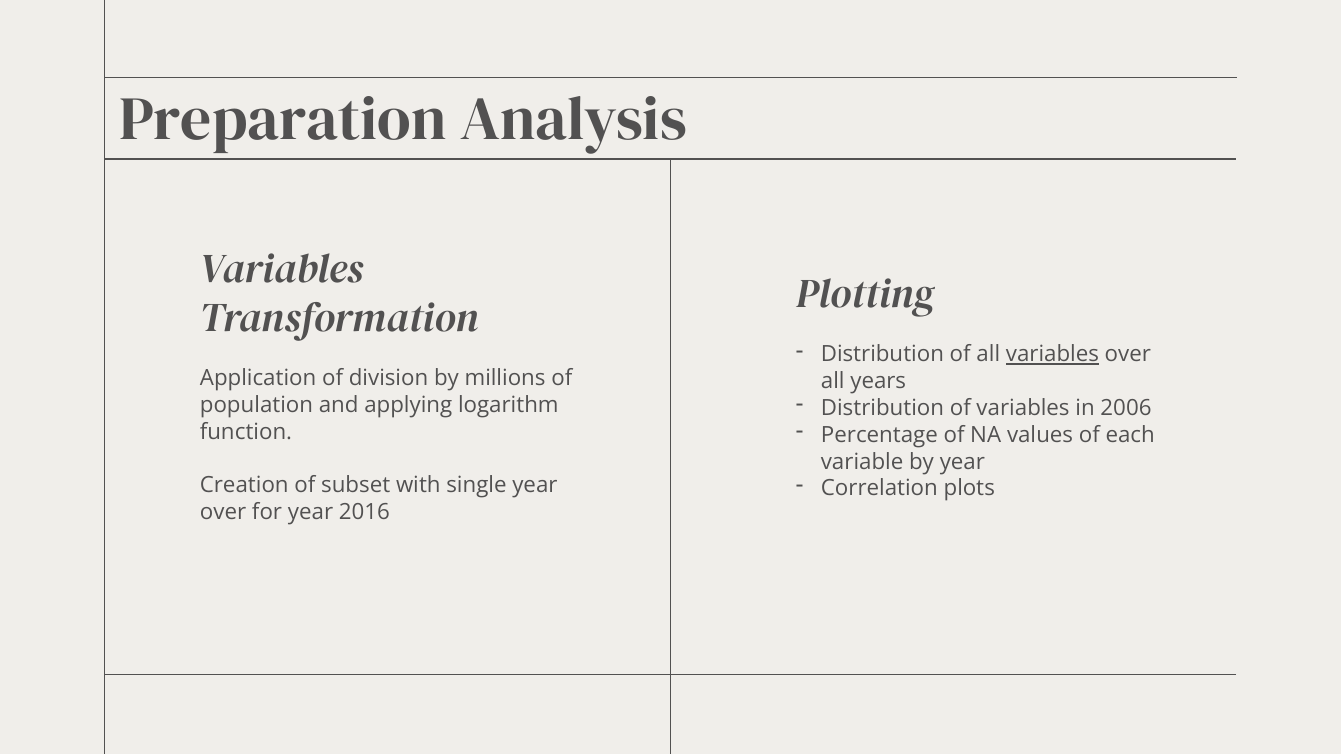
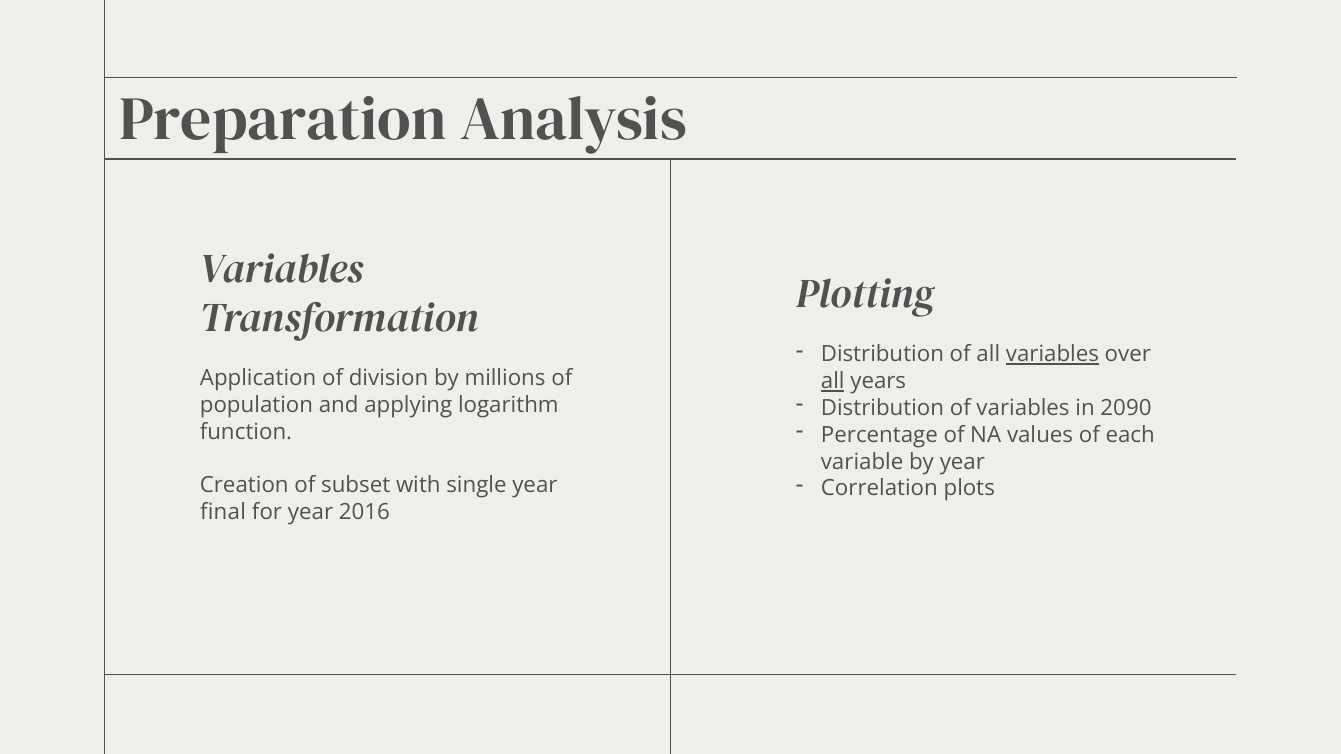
all at (833, 382) underline: none -> present
2006: 2006 -> 2090
over at (223, 512): over -> final
